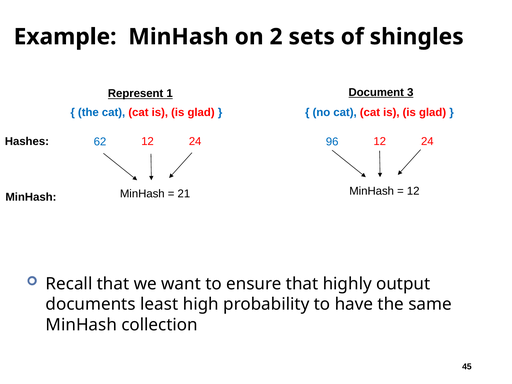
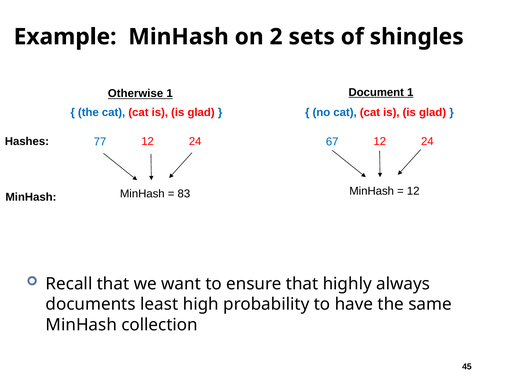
Represent: Represent -> Otherwise
Document 3: 3 -> 1
62: 62 -> 77
96: 96 -> 67
21: 21 -> 83
output: output -> always
